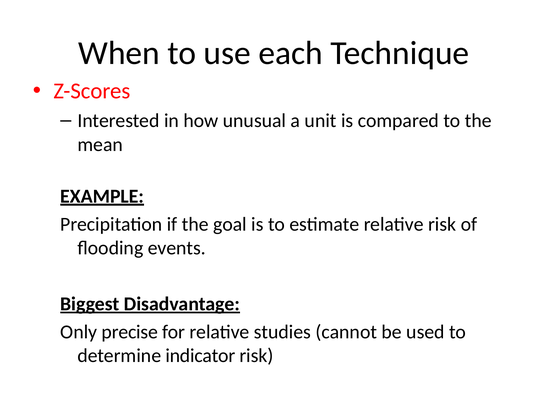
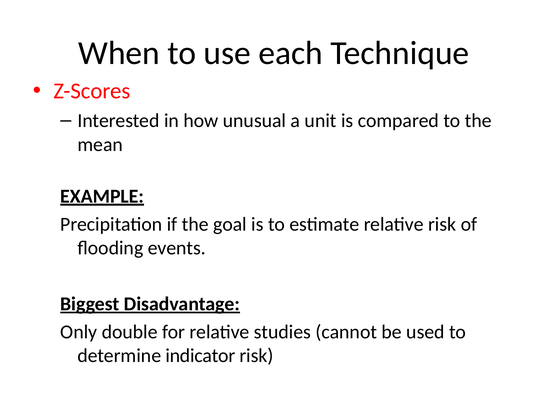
precise: precise -> double
